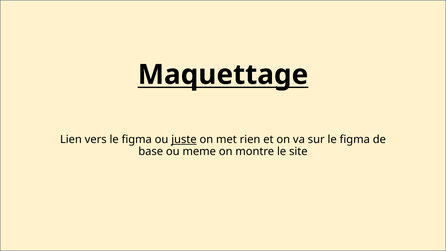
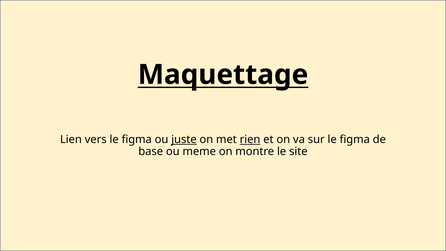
rien underline: none -> present
